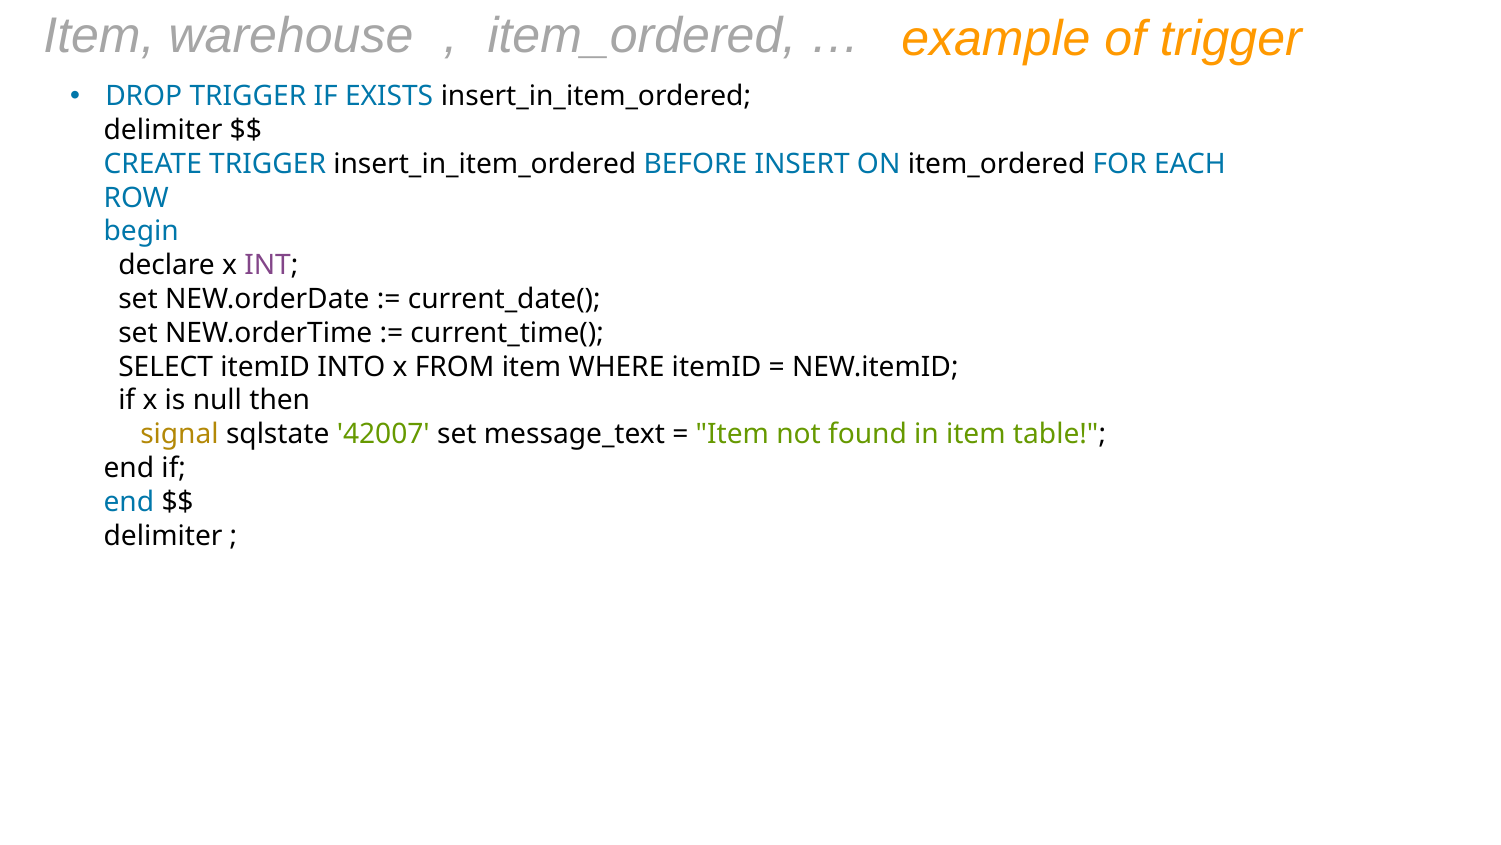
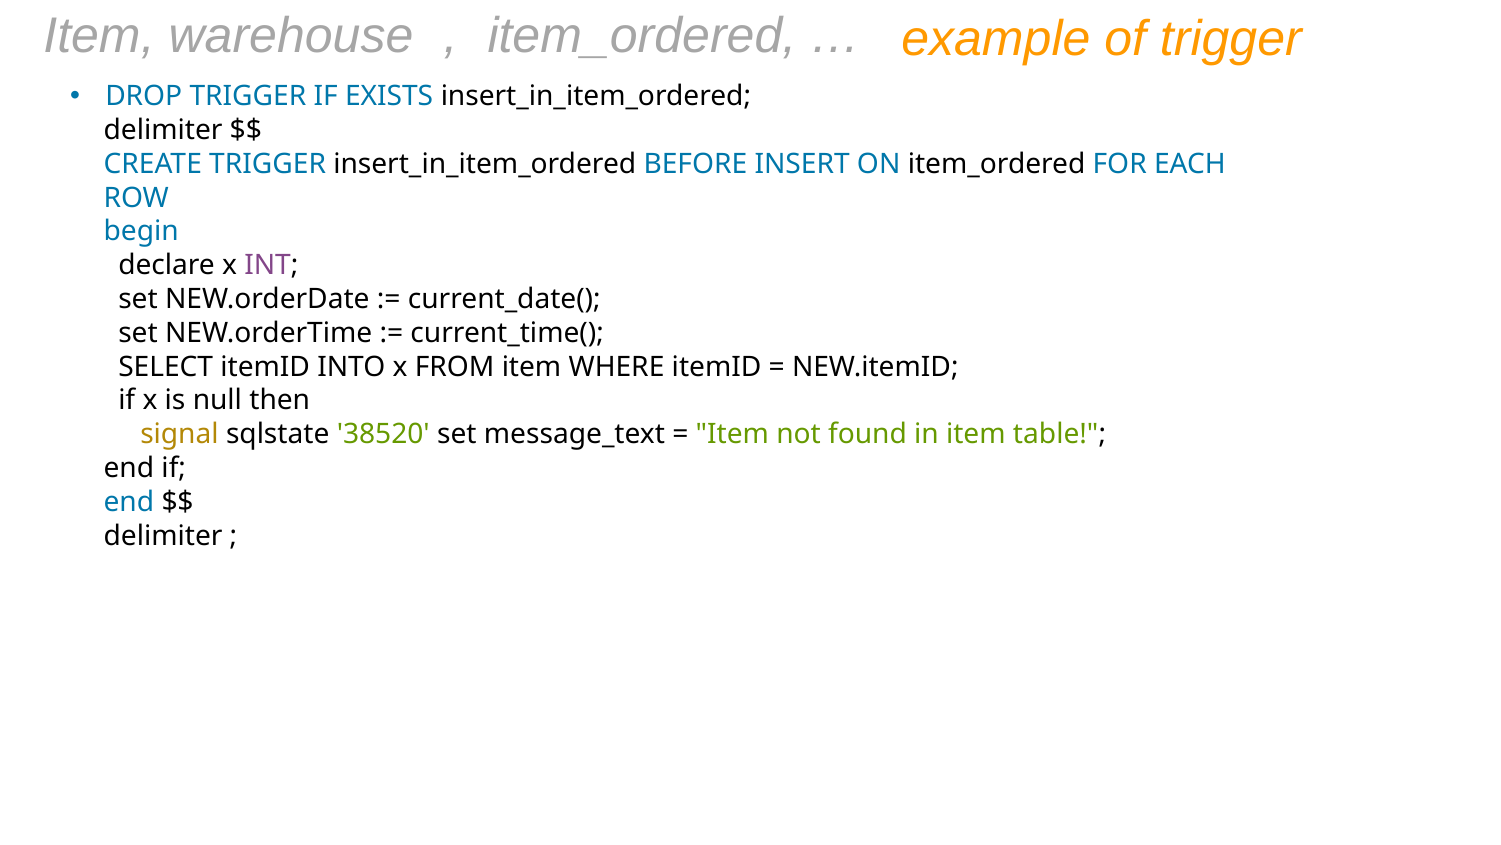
42007: 42007 -> 38520
